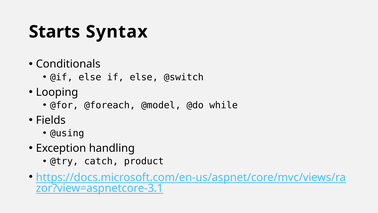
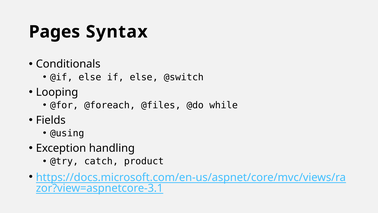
Starts: Starts -> Pages
@model: @model -> @files
